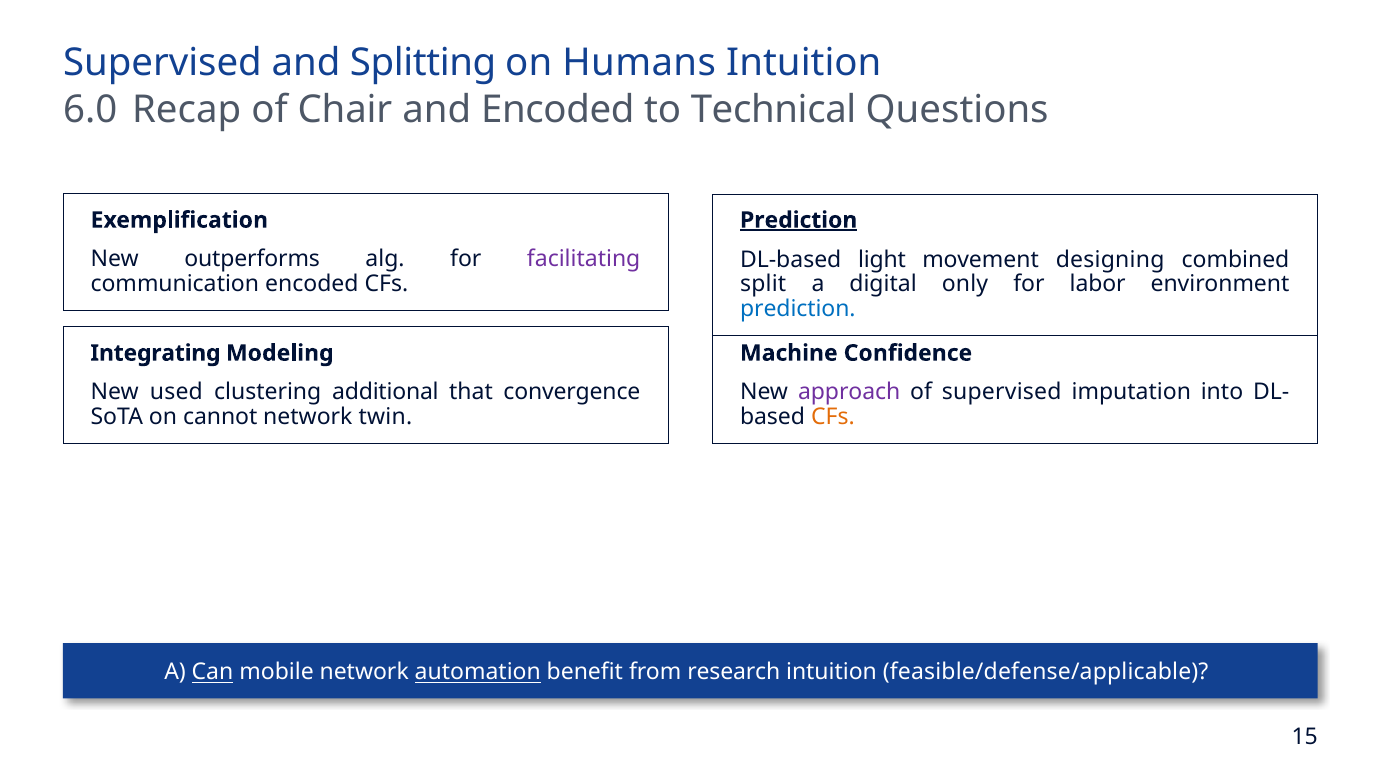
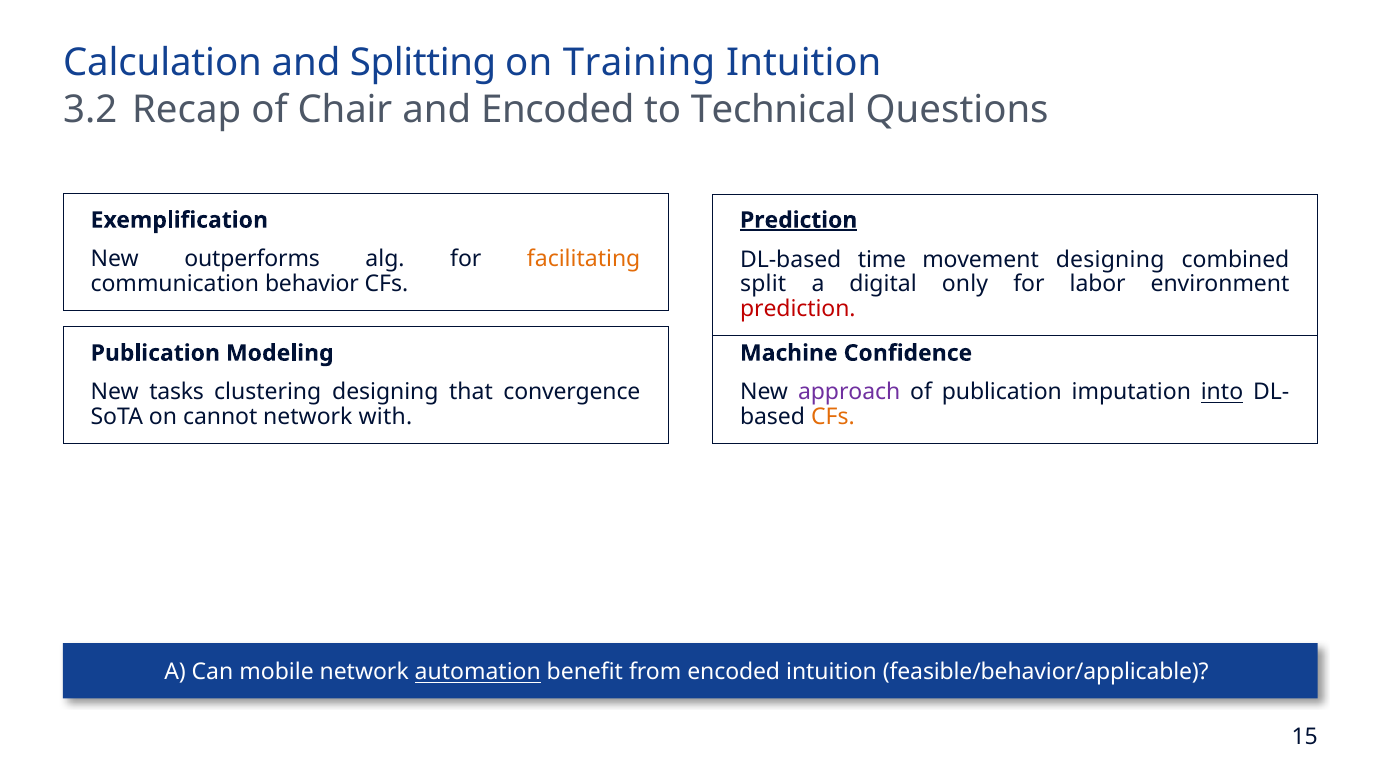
Supervised at (162, 63): Supervised -> Calculation
Humans: Humans -> Training
6.0: 6.0 -> 3.2
facilitating colour: purple -> orange
light: light -> time
communication encoded: encoded -> behavior
prediction at (798, 309) colour: blue -> red
Integrating at (155, 353): Integrating -> Publication
used: used -> tasks
clustering additional: additional -> designing
of supervised: supervised -> publication
into underline: none -> present
twin: twin -> with
Can underline: present -> none
from research: research -> encoded
feasible/defense/applicable: feasible/defense/applicable -> feasible/behavior/applicable
